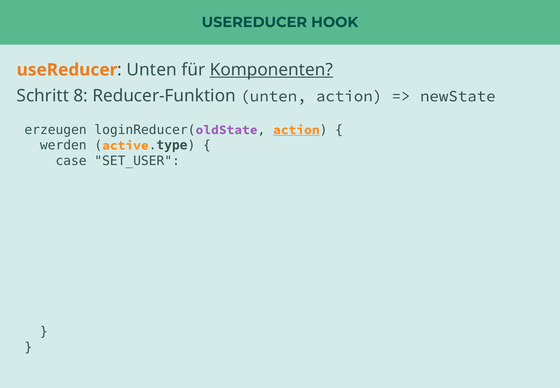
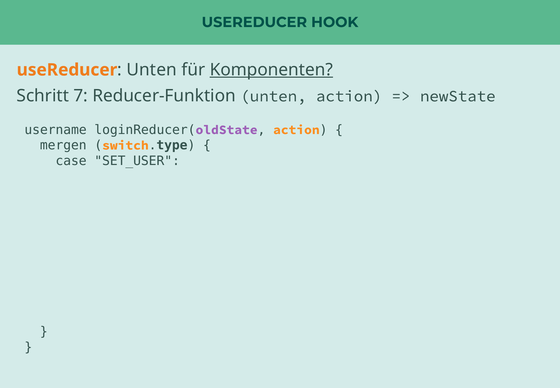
8: 8 -> 7
erzeugen: erzeugen -> username
action at (296, 130) underline: present -> none
werden: werden -> mergen
active: active -> switch
